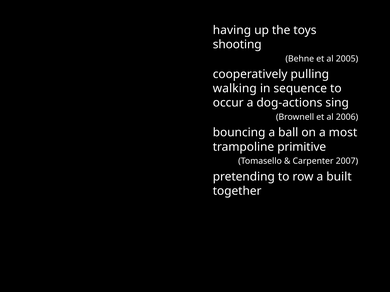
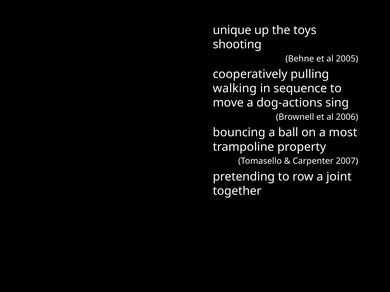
having: having -> unique
occur: occur -> move
primitive: primitive -> property
built: built -> joint
